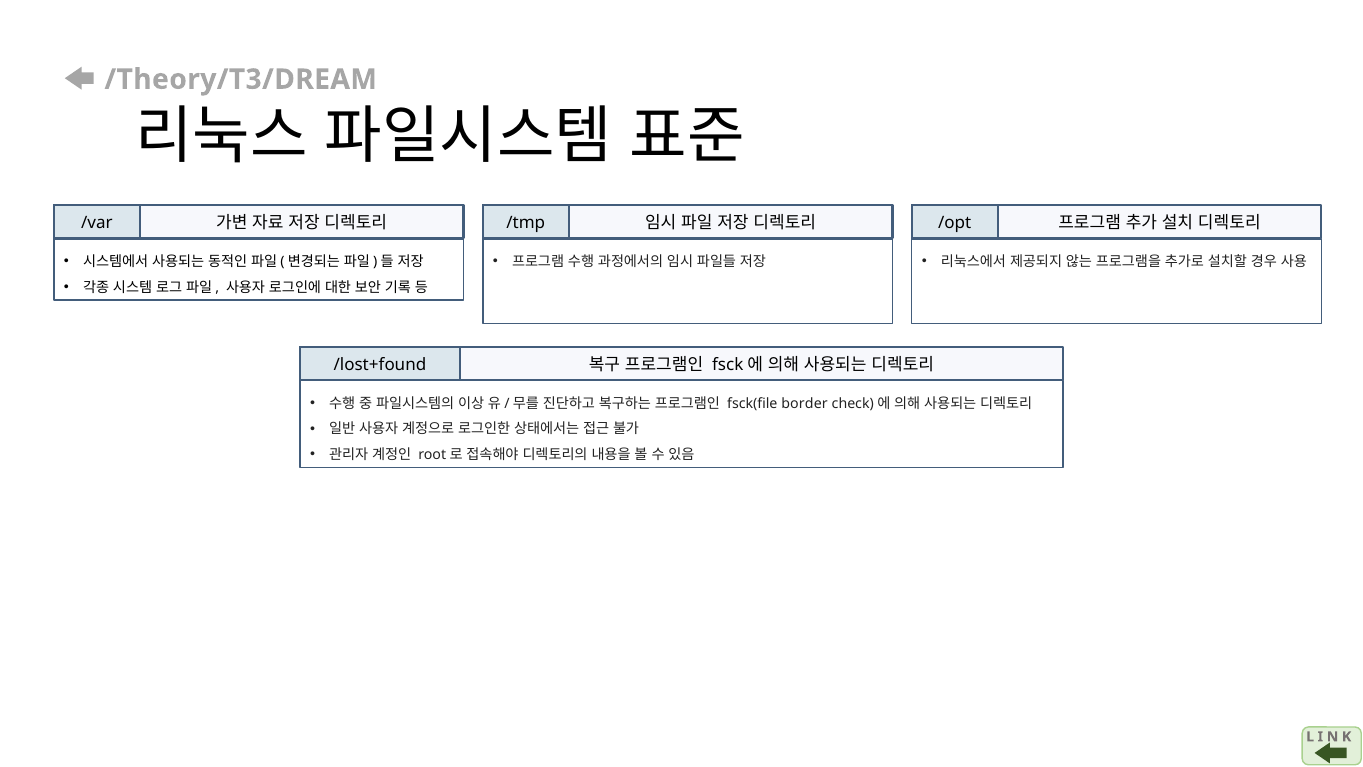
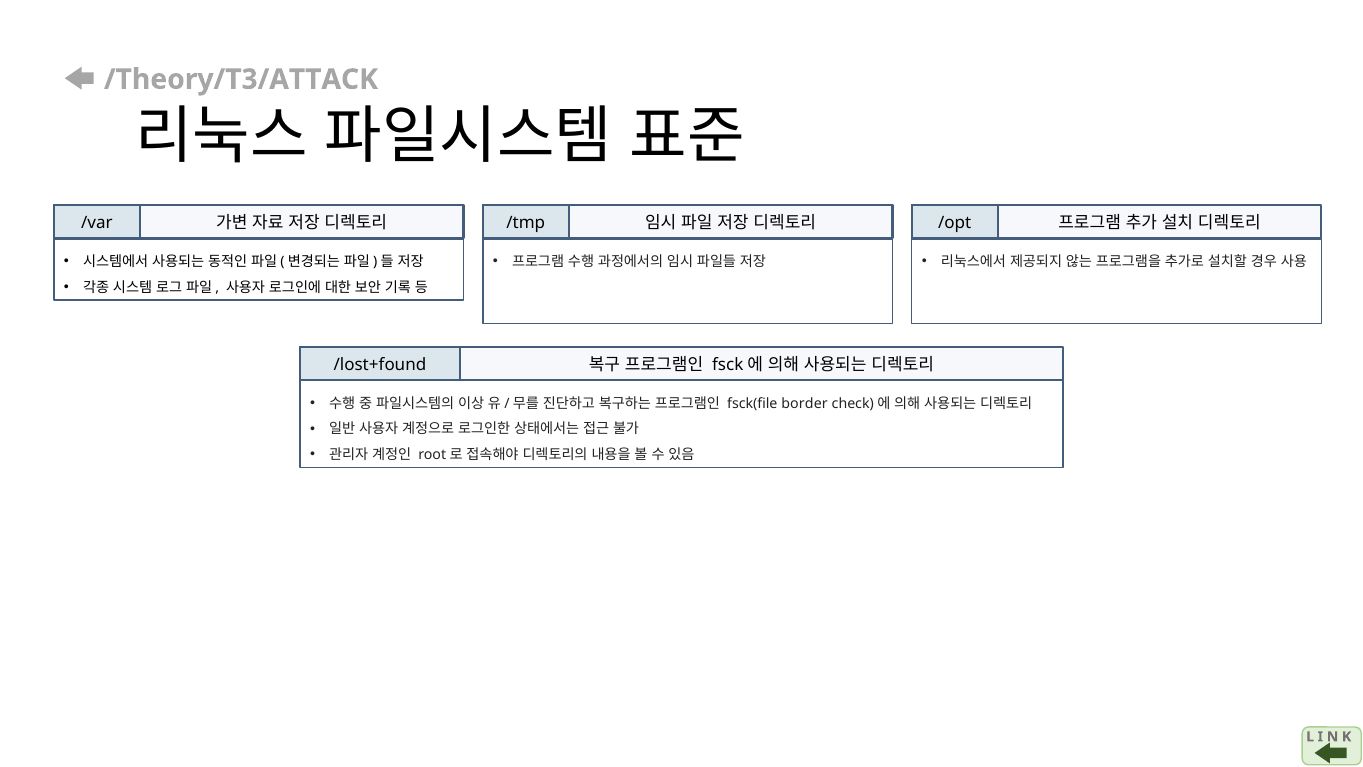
/Theory/T3/DREAM: /Theory/T3/DREAM -> /Theory/T3/ATTACK
